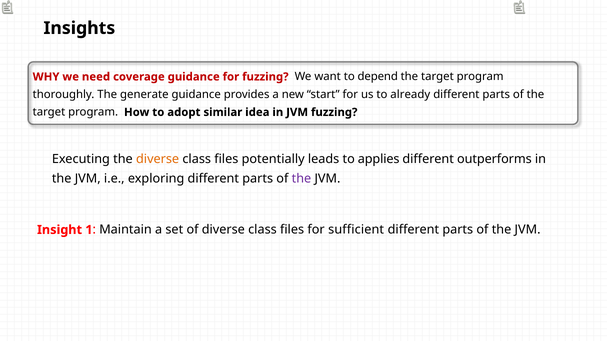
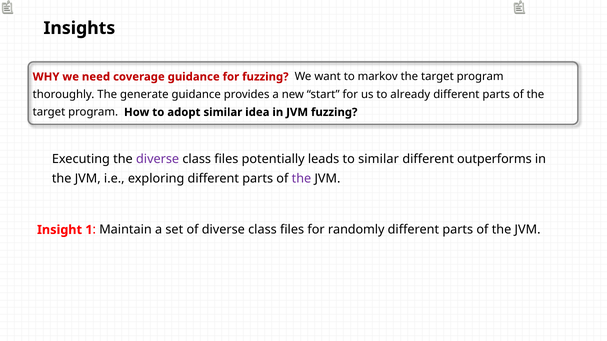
depend: depend -> markov
diverse at (158, 159) colour: orange -> purple
to applies: applies -> similar
sufficient: sufficient -> randomly
